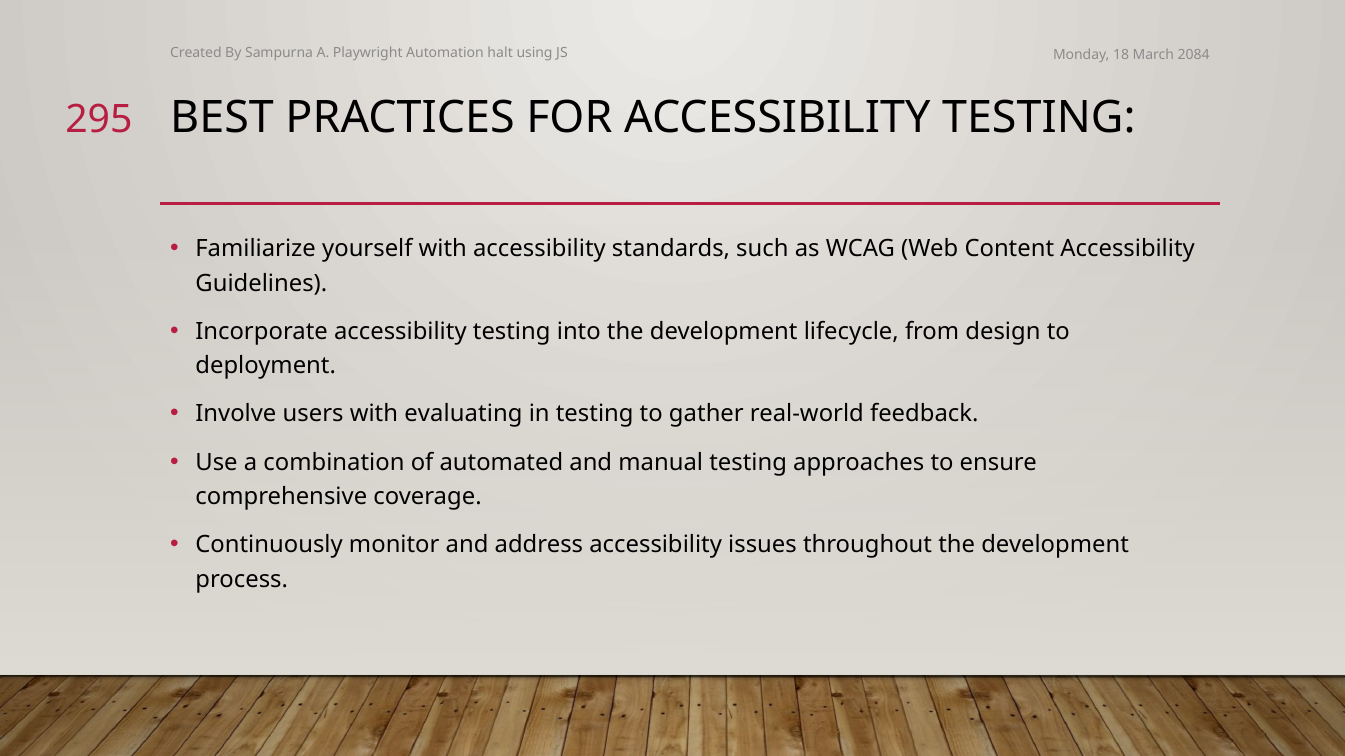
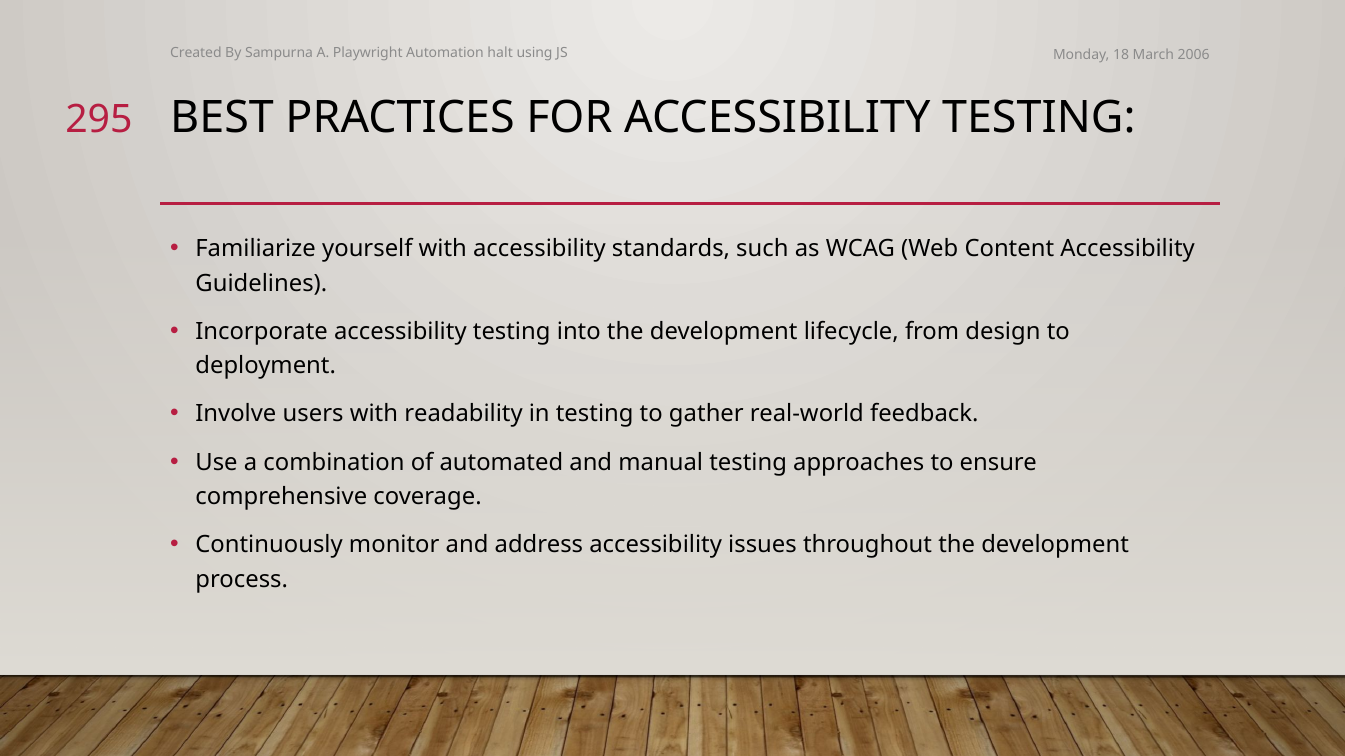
2084: 2084 -> 2006
evaluating: evaluating -> readability
